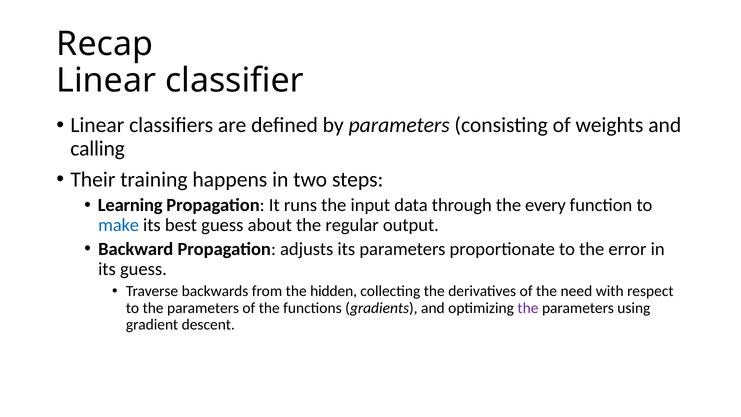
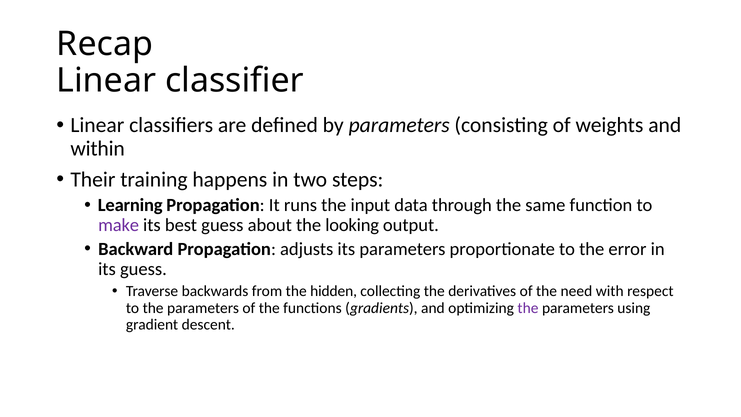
calling: calling -> within
every: every -> same
make colour: blue -> purple
regular: regular -> looking
